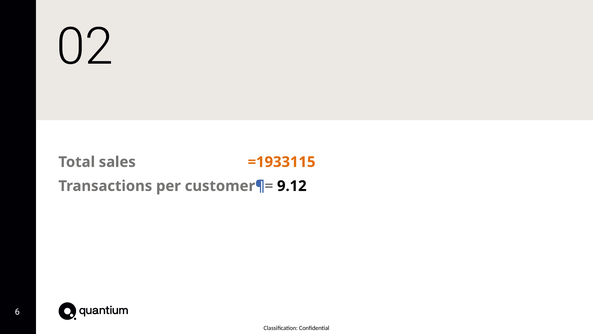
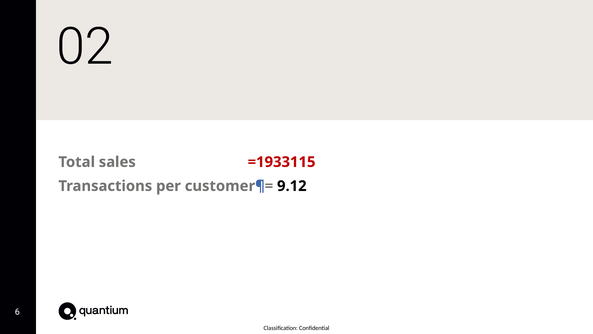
=1933115 colour: orange -> red
